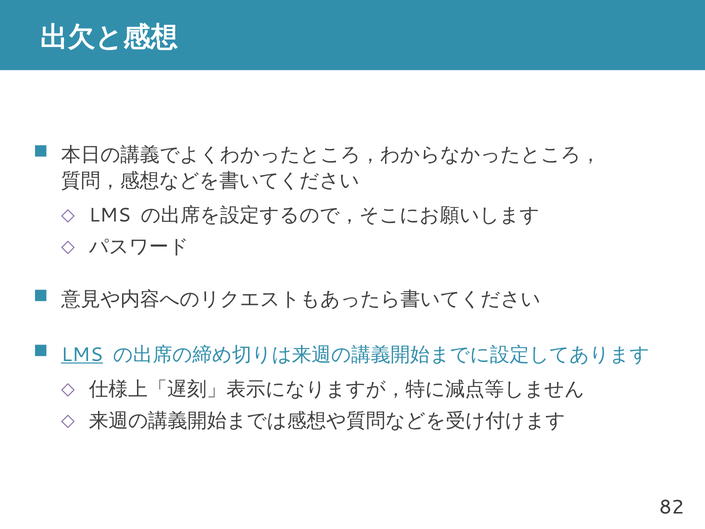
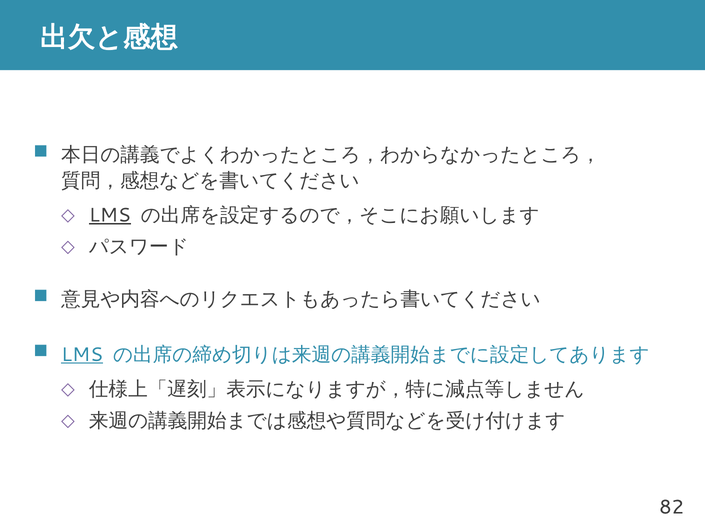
LMS at (110, 215) underline: none -> present
